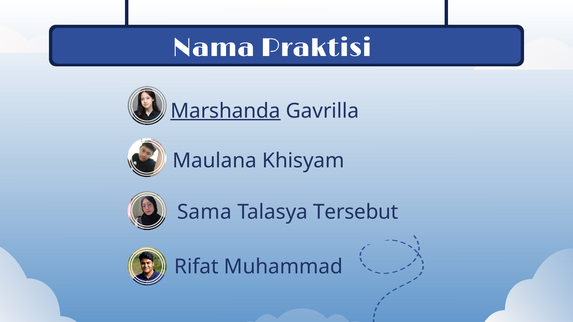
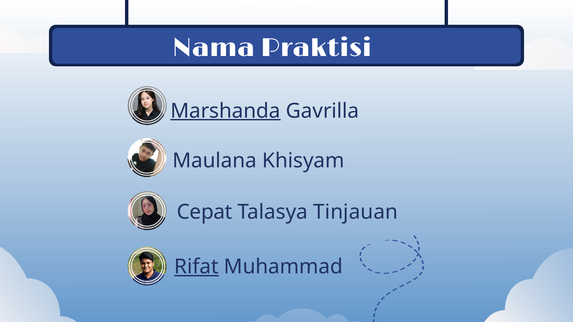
Sama: Sama -> Cepat
Tersebut: Tersebut -> Tinjauan
Rifat underline: none -> present
